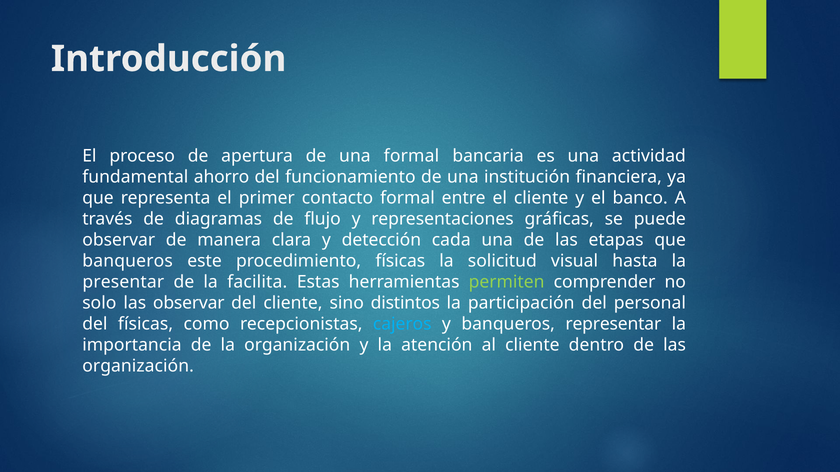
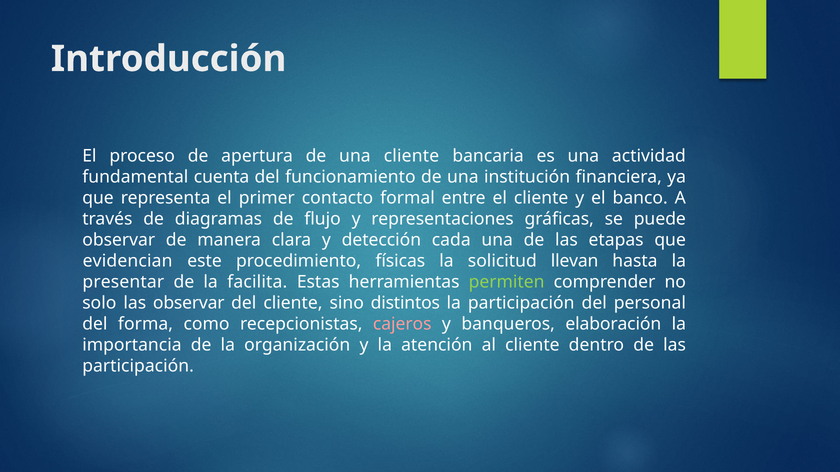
una formal: formal -> cliente
ahorro: ahorro -> cuenta
banqueros at (128, 261): banqueros -> evidencian
visual: visual -> llevan
del físicas: físicas -> forma
cajeros colour: light blue -> pink
representar: representar -> elaboración
organización at (138, 366): organización -> participación
